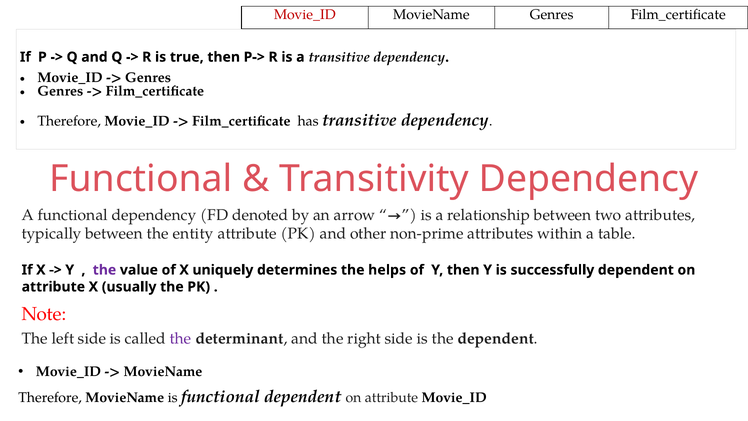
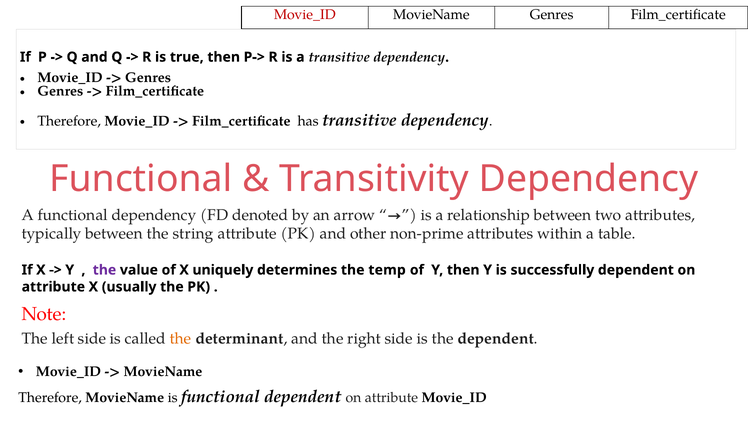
entity: entity -> string
helps: helps -> temp
the at (181, 338) colour: purple -> orange
